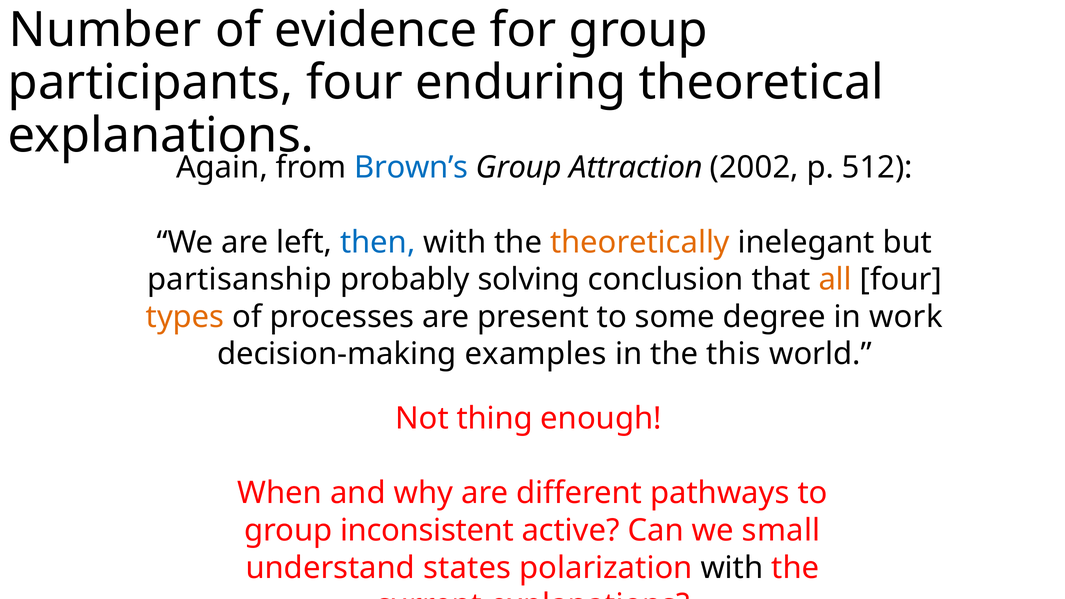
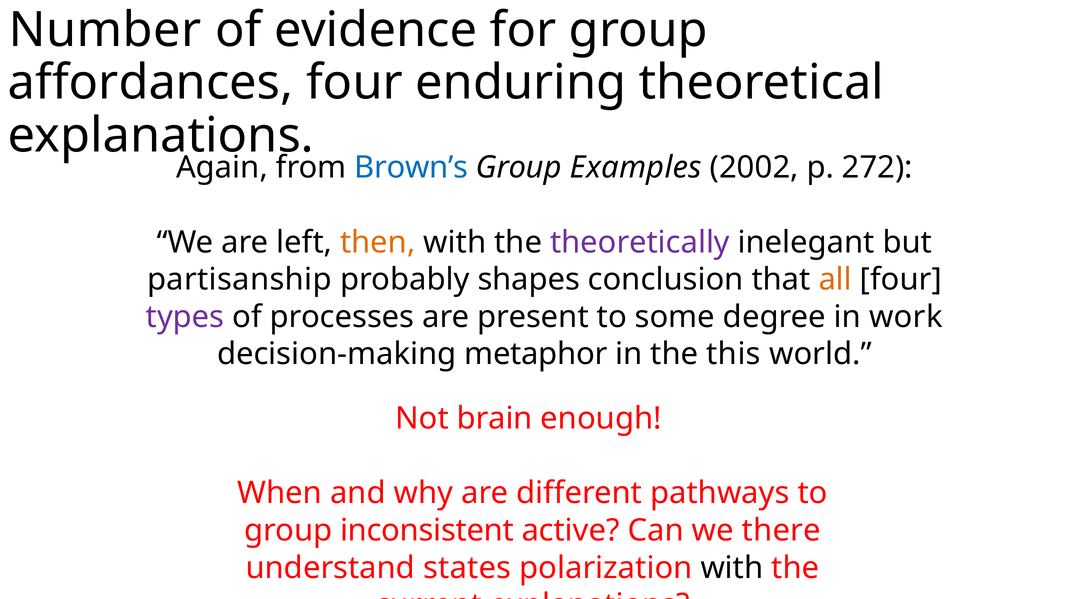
participants: participants -> affordances
Attraction: Attraction -> Examples
512: 512 -> 272
then colour: blue -> orange
theoretically colour: orange -> purple
solving: solving -> shapes
types colour: orange -> purple
examples: examples -> metaphor
thing: thing -> brain
small: small -> there
